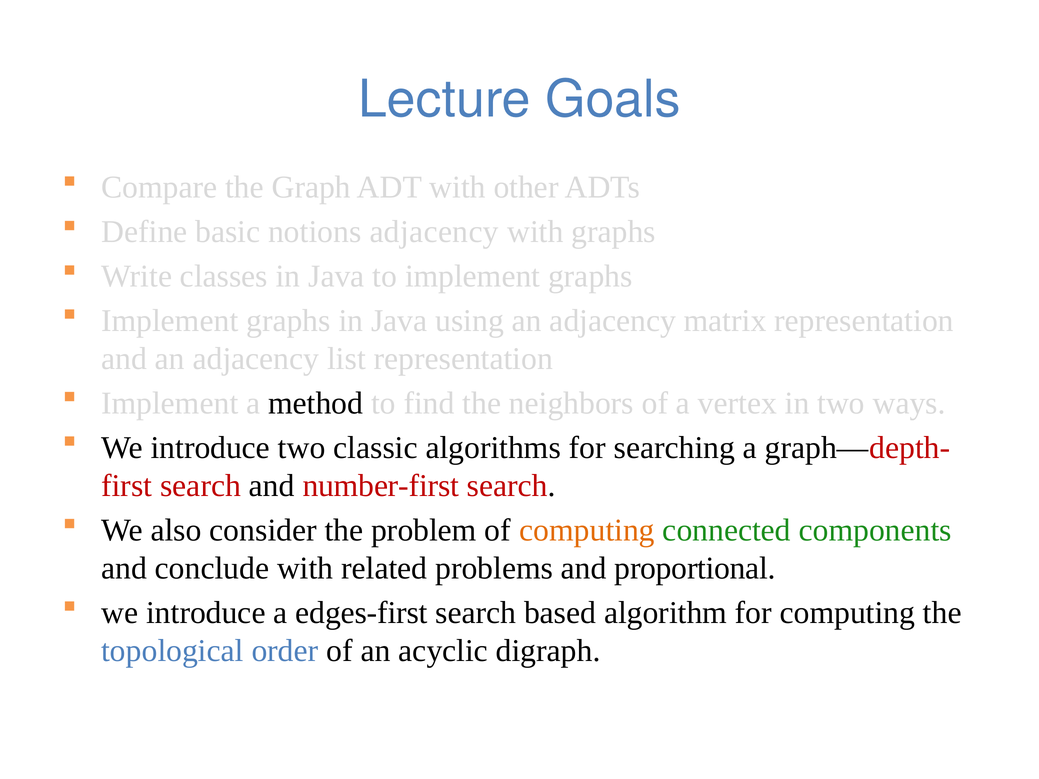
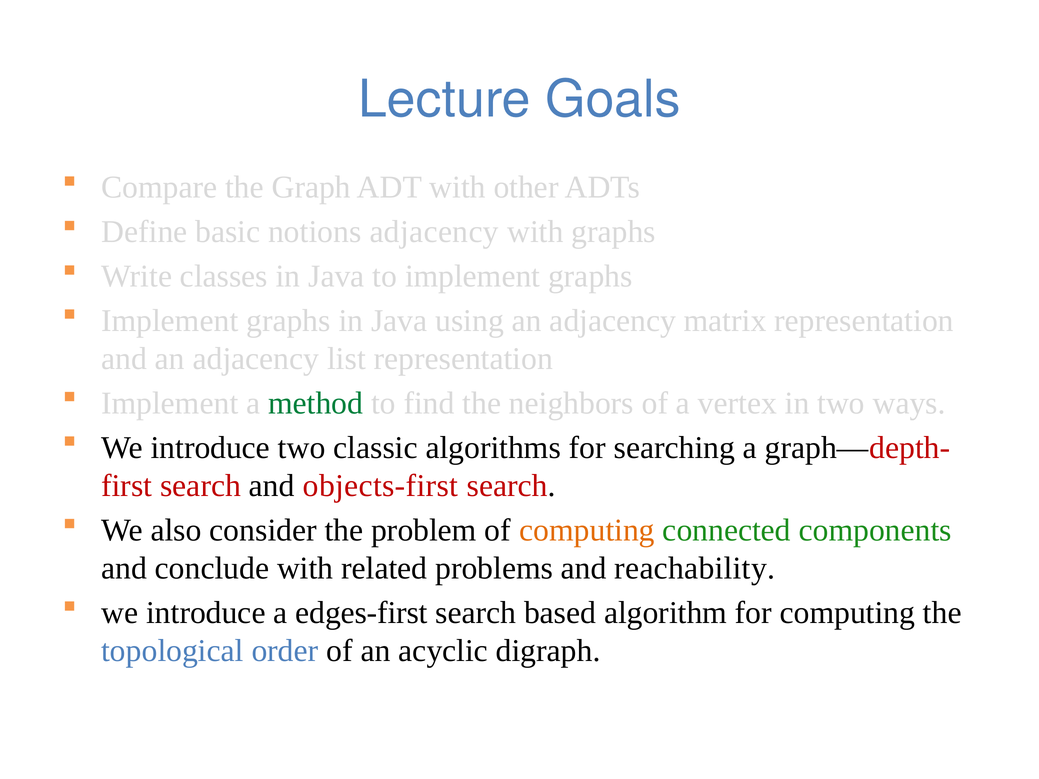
method colour: black -> green
number-first: number-first -> objects-first
proportional: proportional -> reachability
